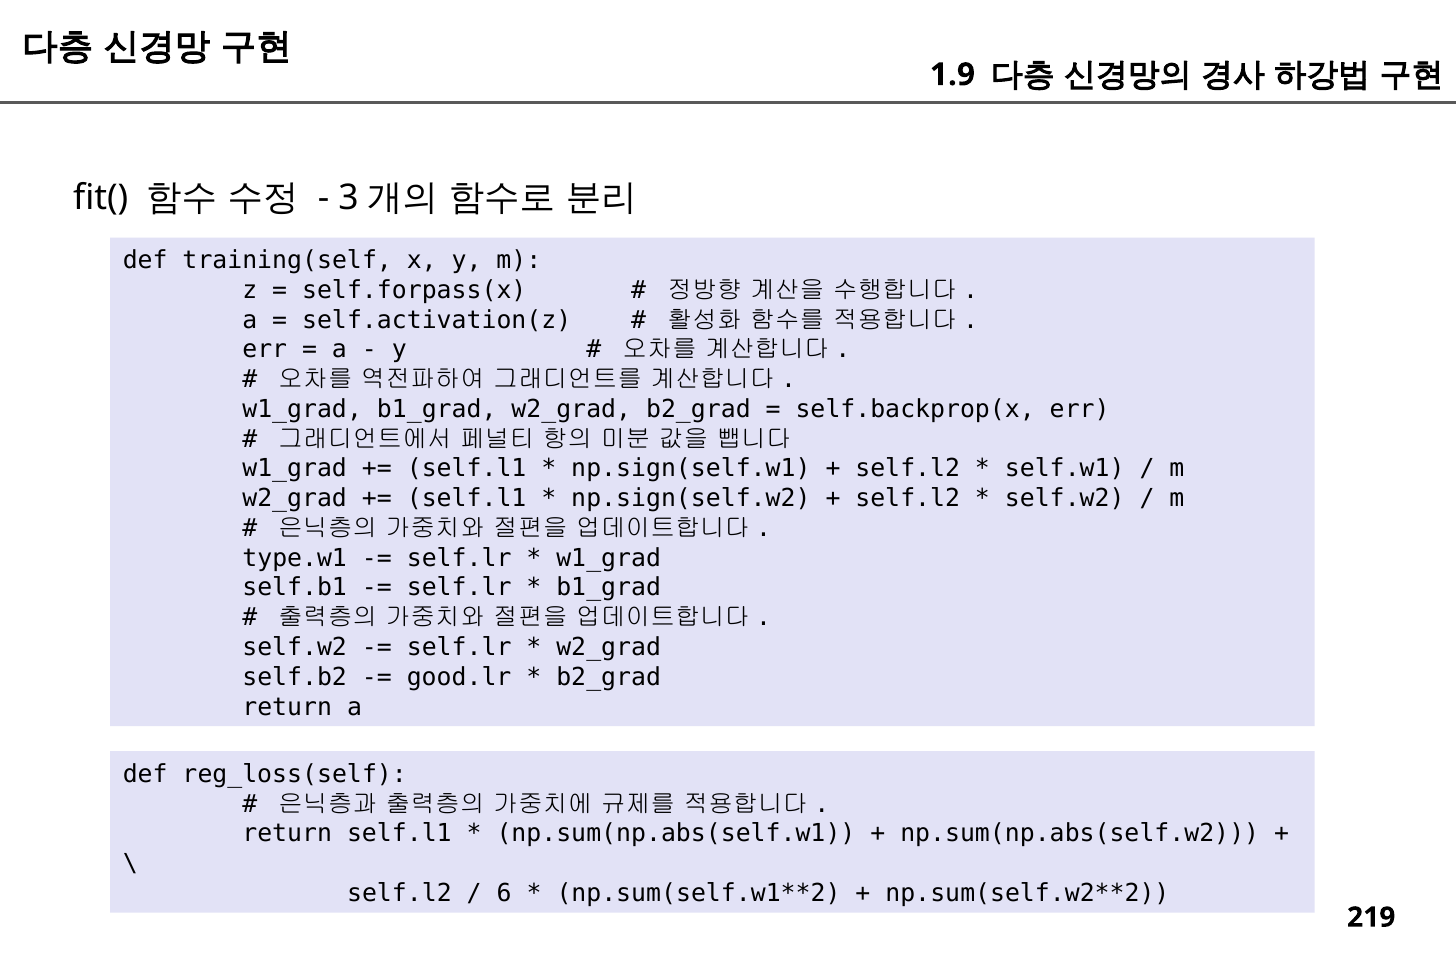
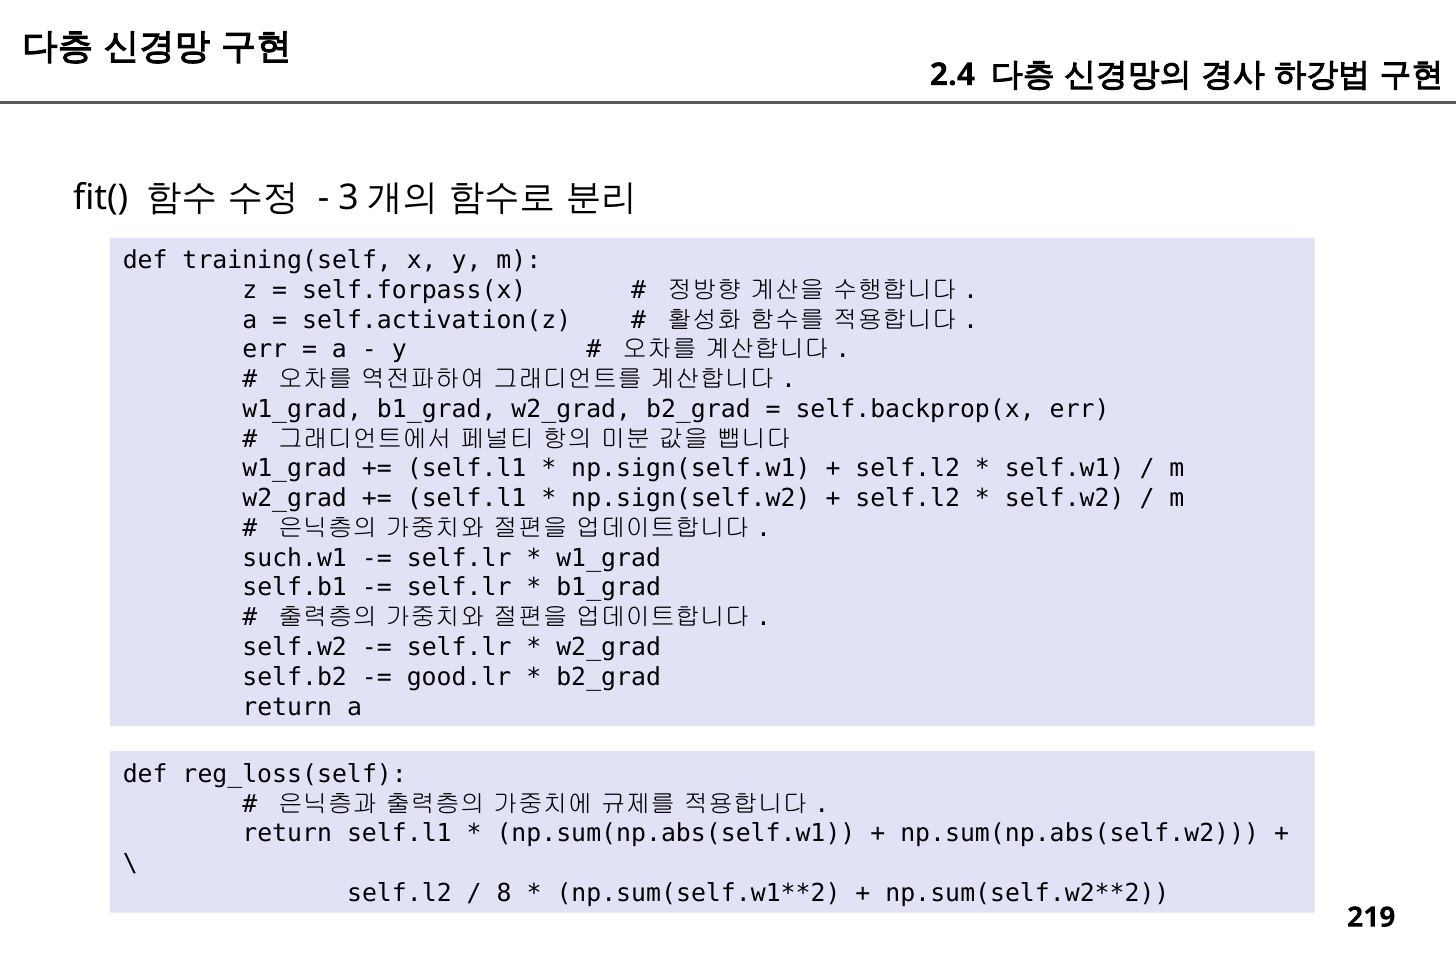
1.9: 1.9 -> 2.4
type.w1: type.w1 -> such.w1
6: 6 -> 8
